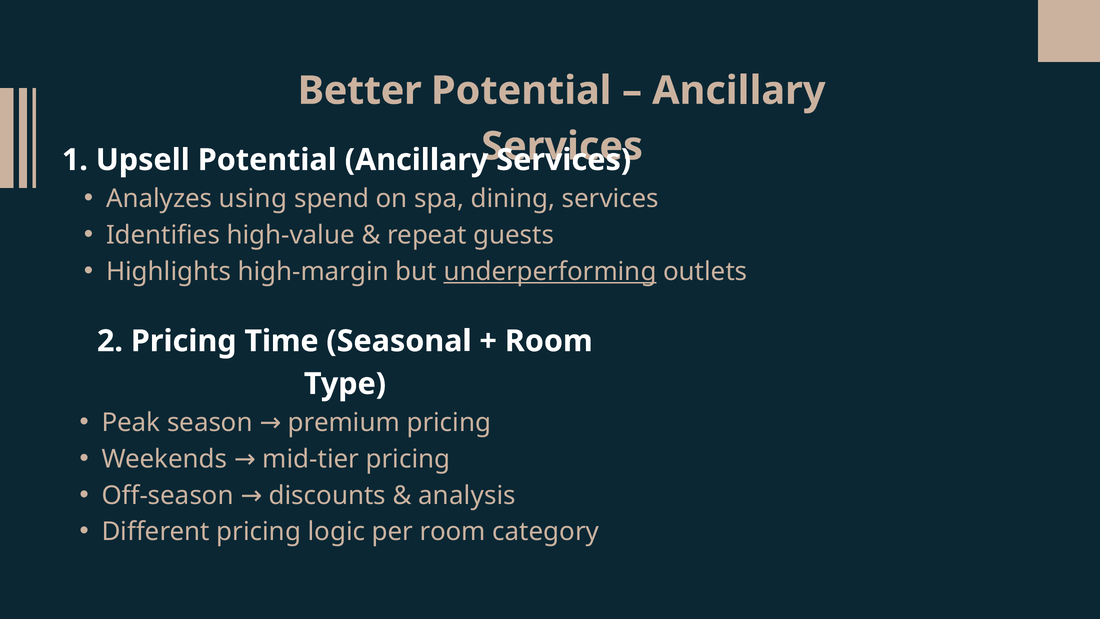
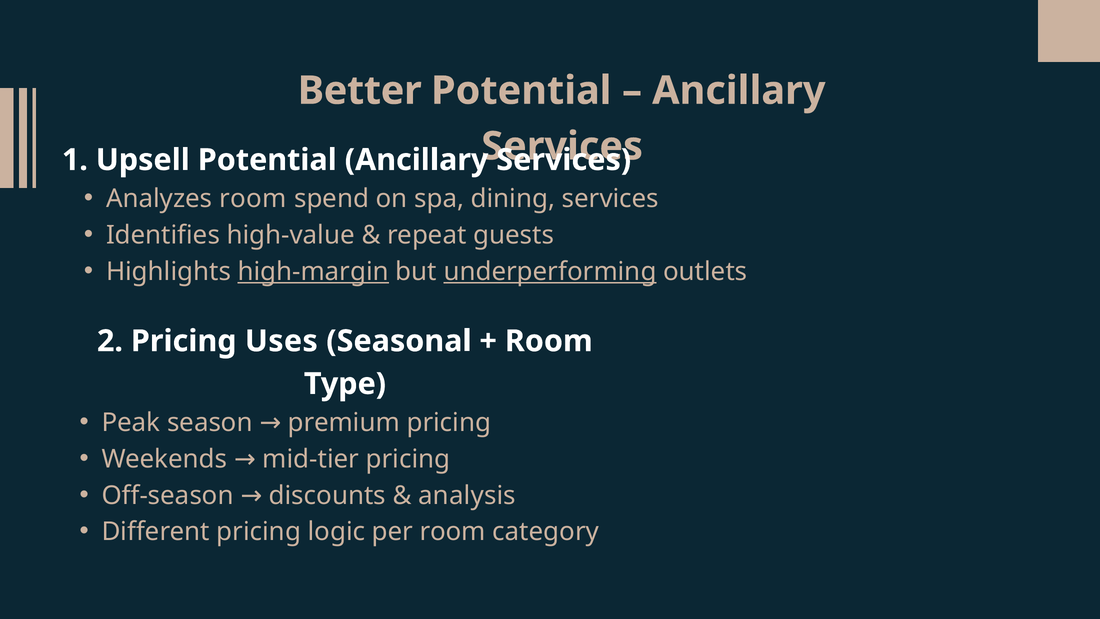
Analyzes using: using -> room
high-margin underline: none -> present
Time: Time -> Uses
